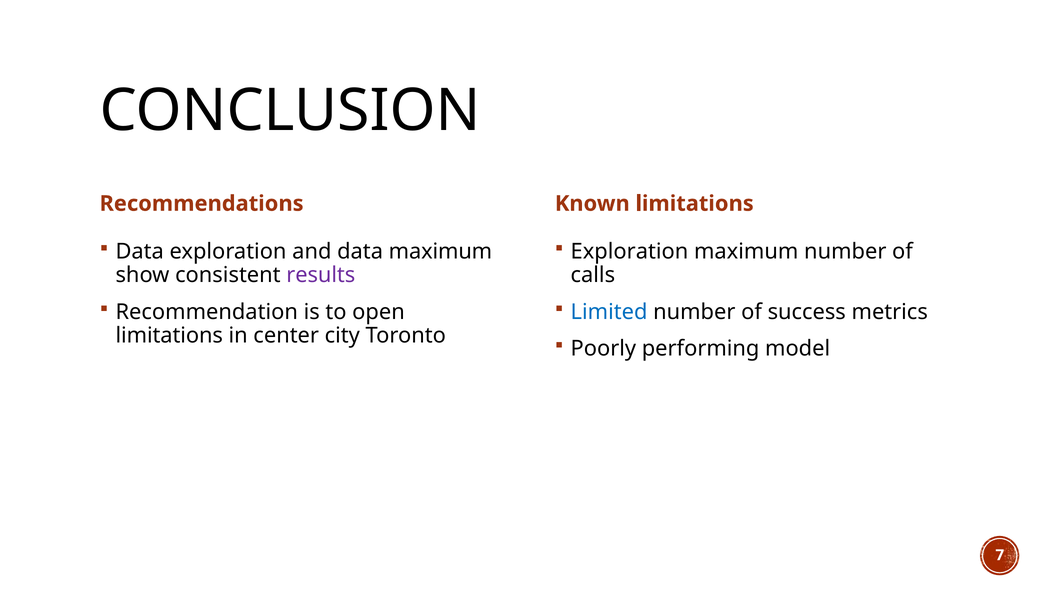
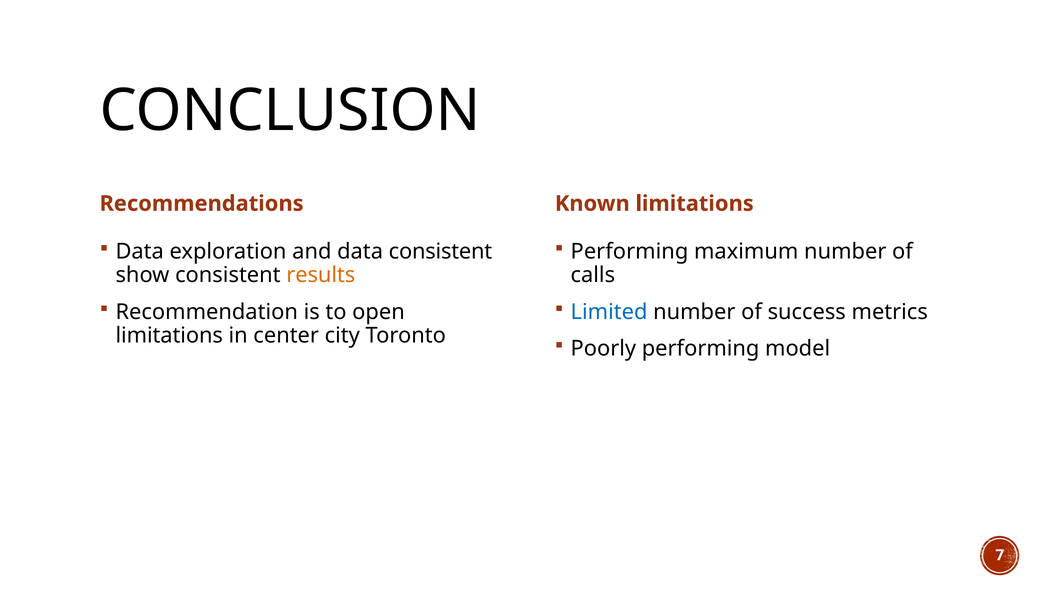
data maximum: maximum -> consistent
Exploration at (629, 251): Exploration -> Performing
results colour: purple -> orange
